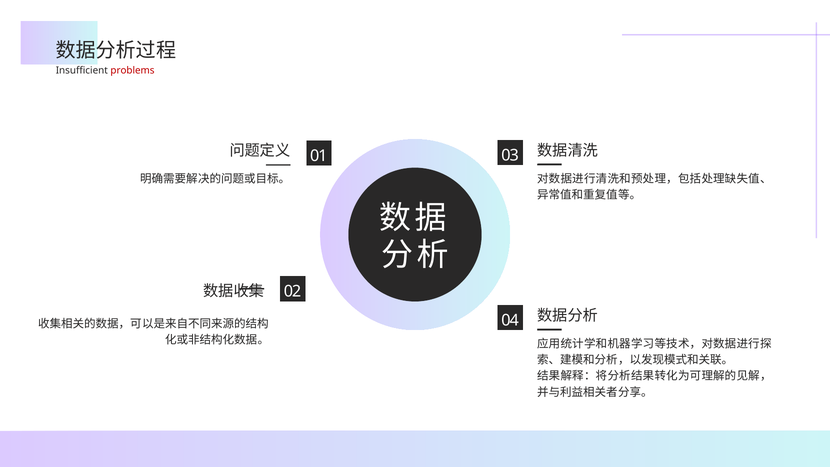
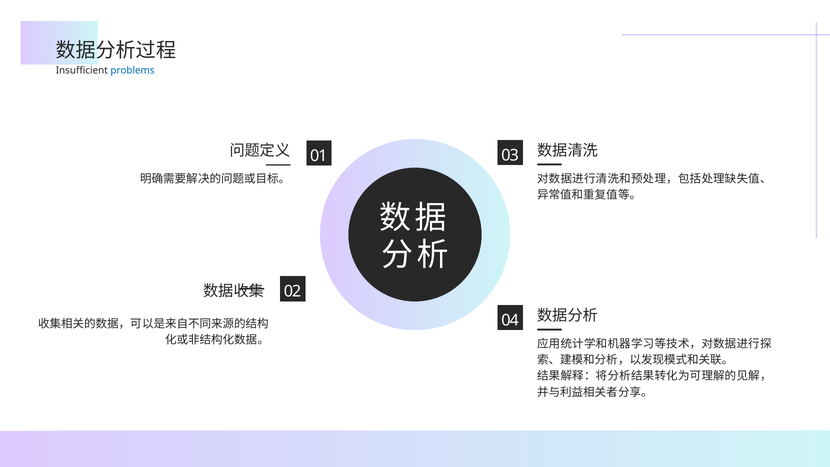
problems colour: red -> blue
